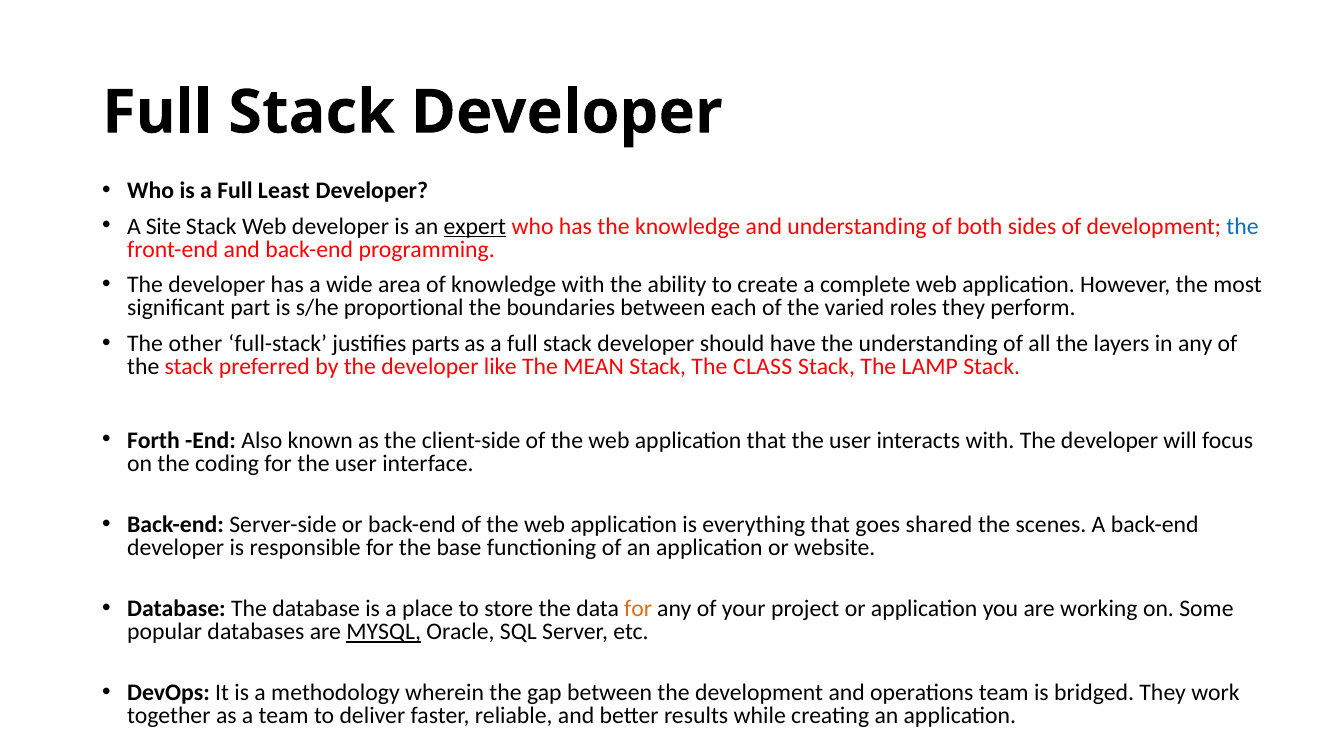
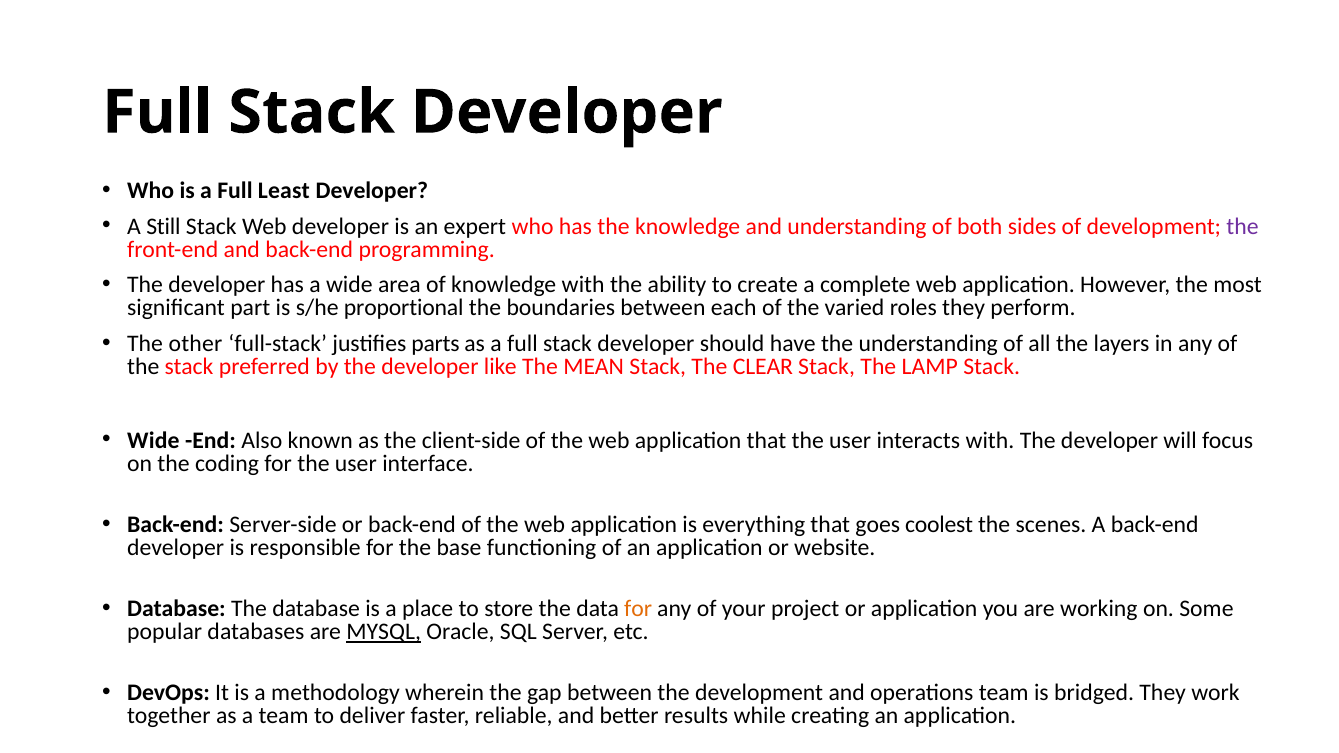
Site: Site -> Still
expert underline: present -> none
the at (1243, 226) colour: blue -> purple
CLASS: CLASS -> CLEAR
Forth at (154, 440): Forth -> Wide
shared: shared -> coolest
